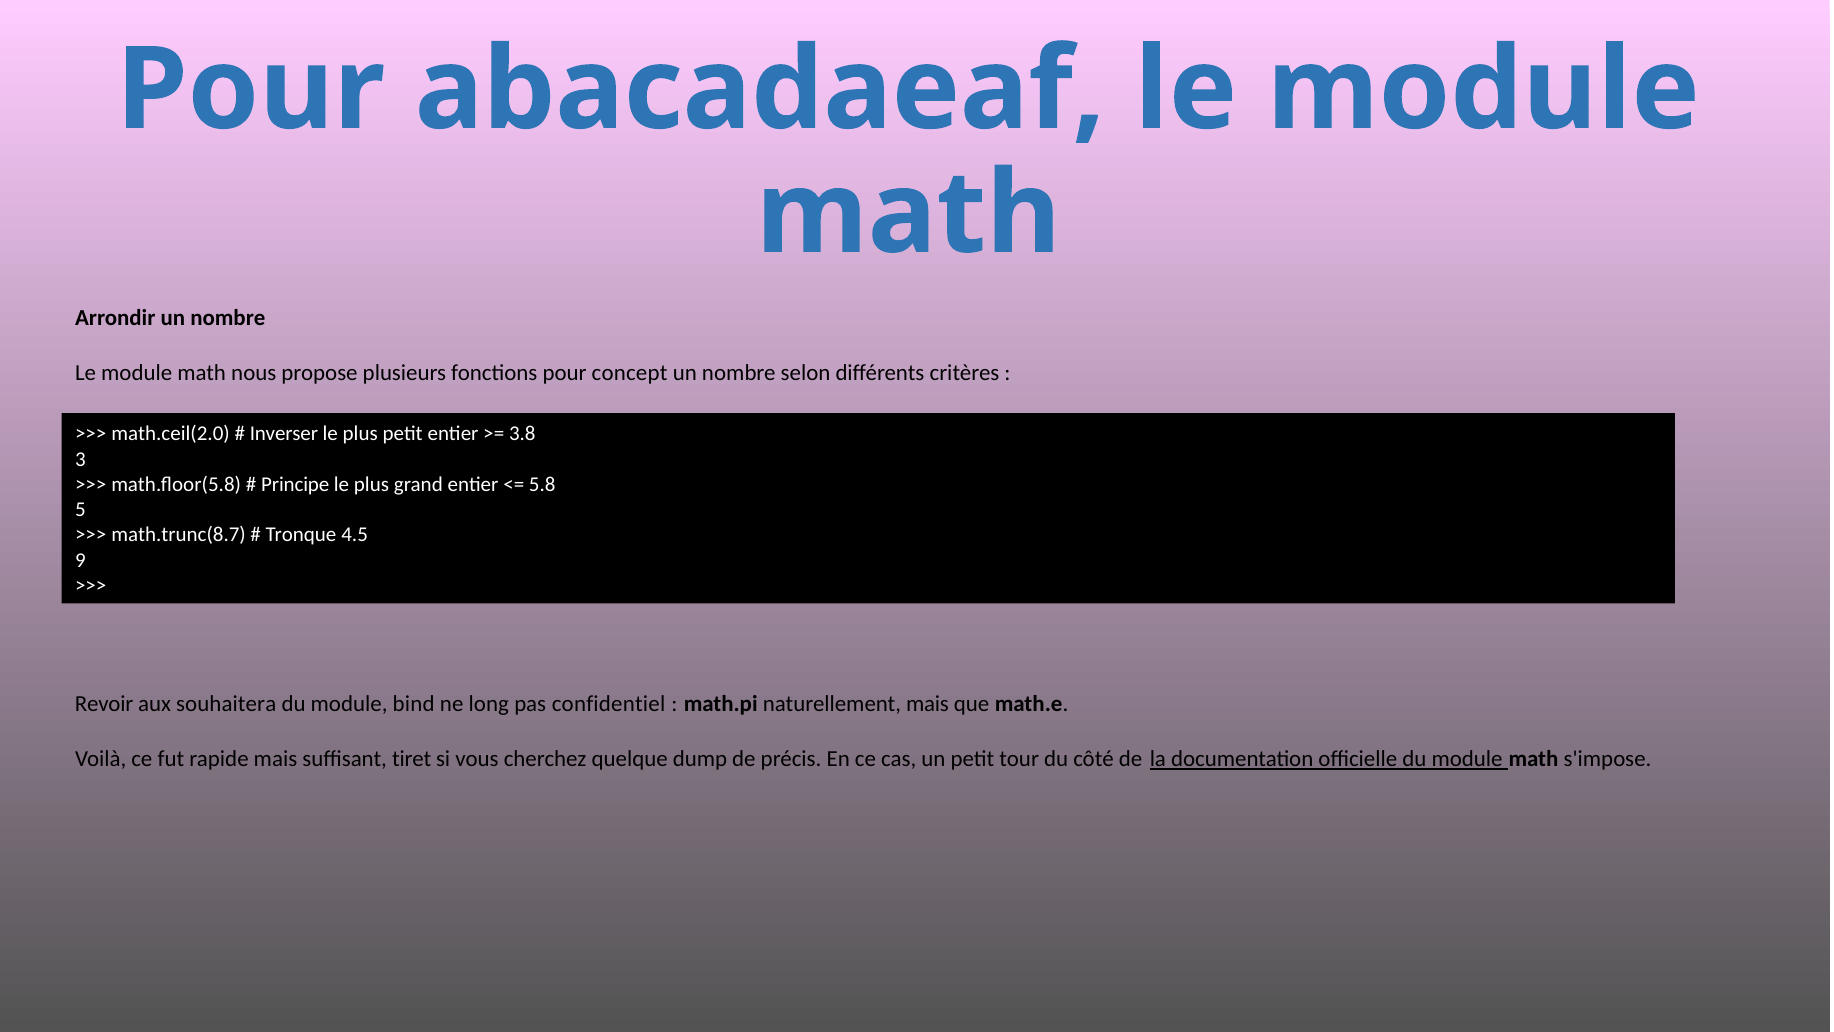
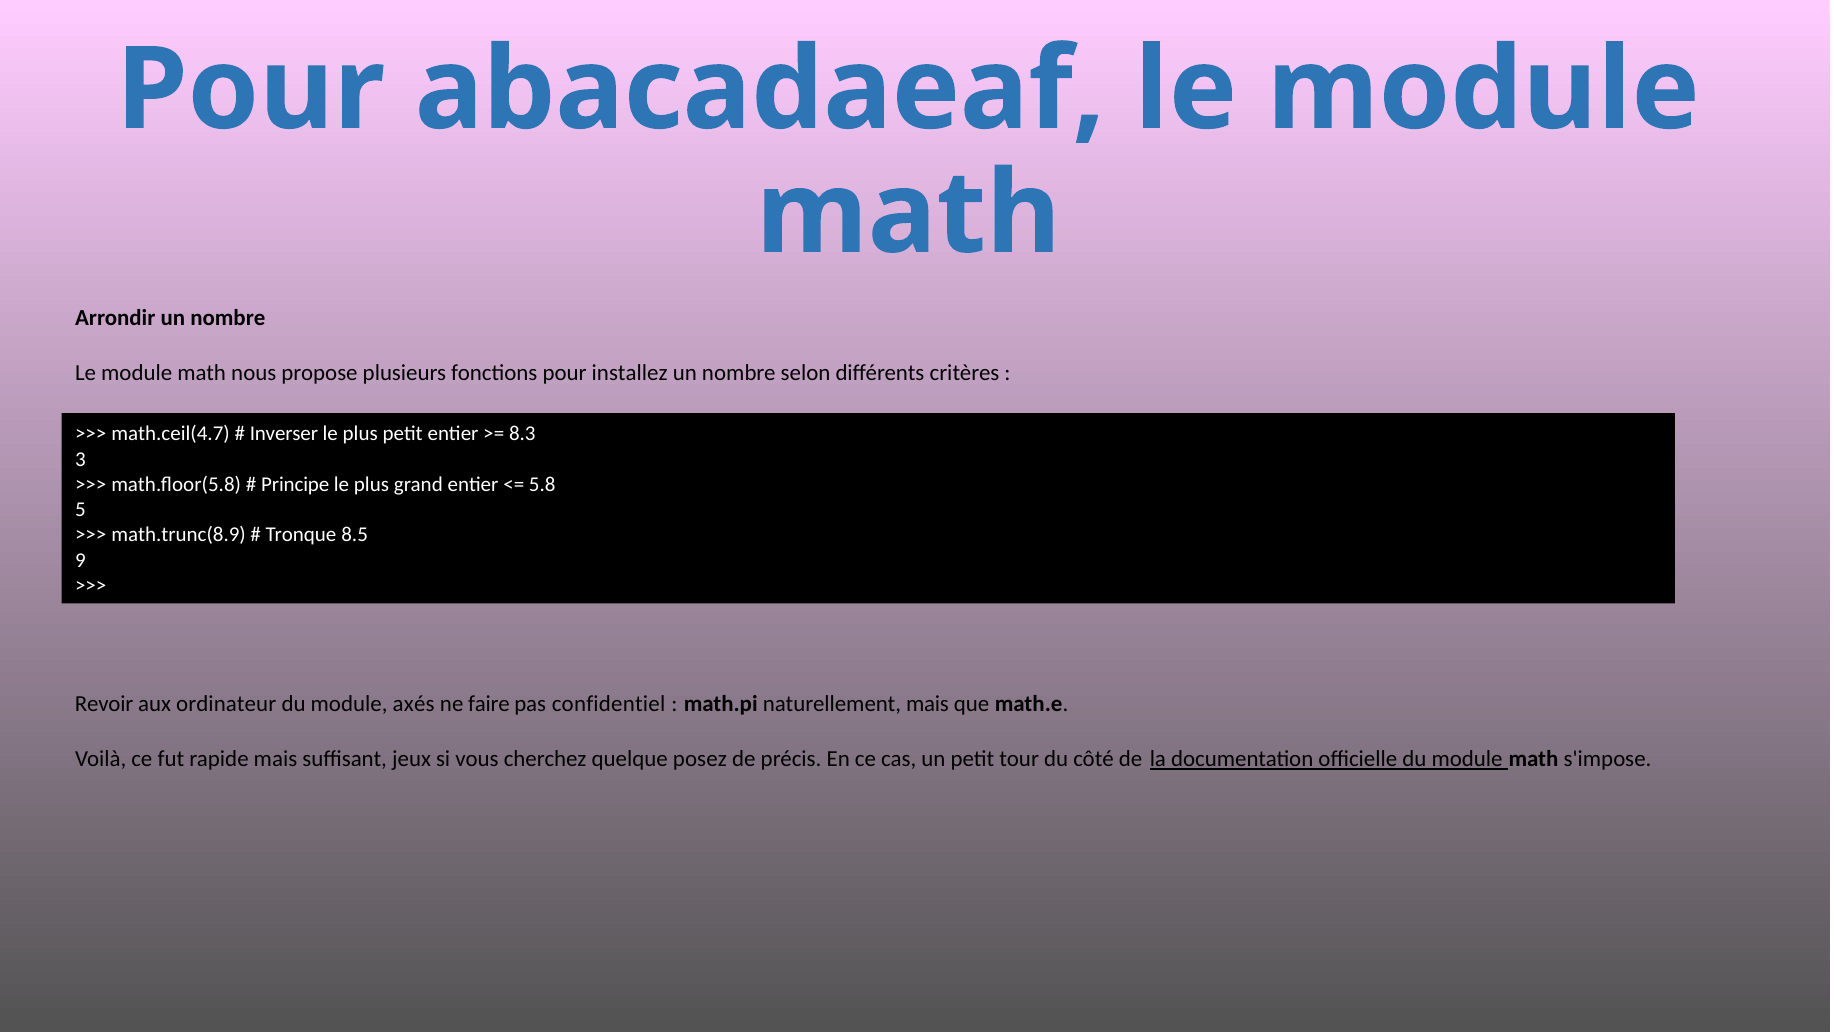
concept: concept -> installez
math.ceil(2.0: math.ceil(2.0 -> math.ceil(4.7
3.8: 3.8 -> 8.3
math.trunc(8.7: math.trunc(8.7 -> math.trunc(8.9
4.5: 4.5 -> 8.5
souhaitera: souhaitera -> ordinateur
bind: bind -> axés
long: long -> faire
tiret: tiret -> jeux
dump: dump -> posez
